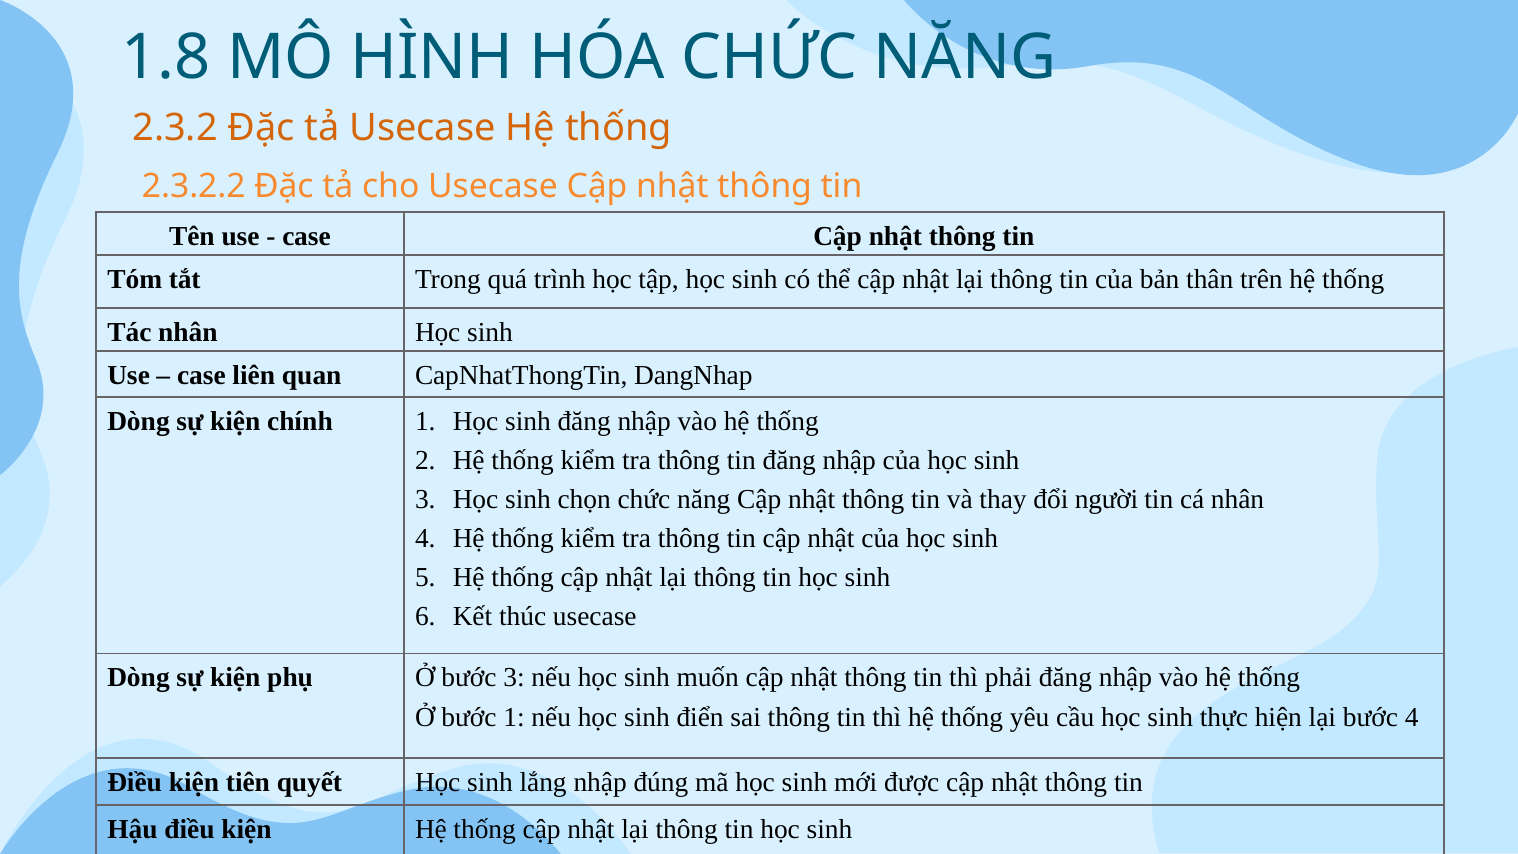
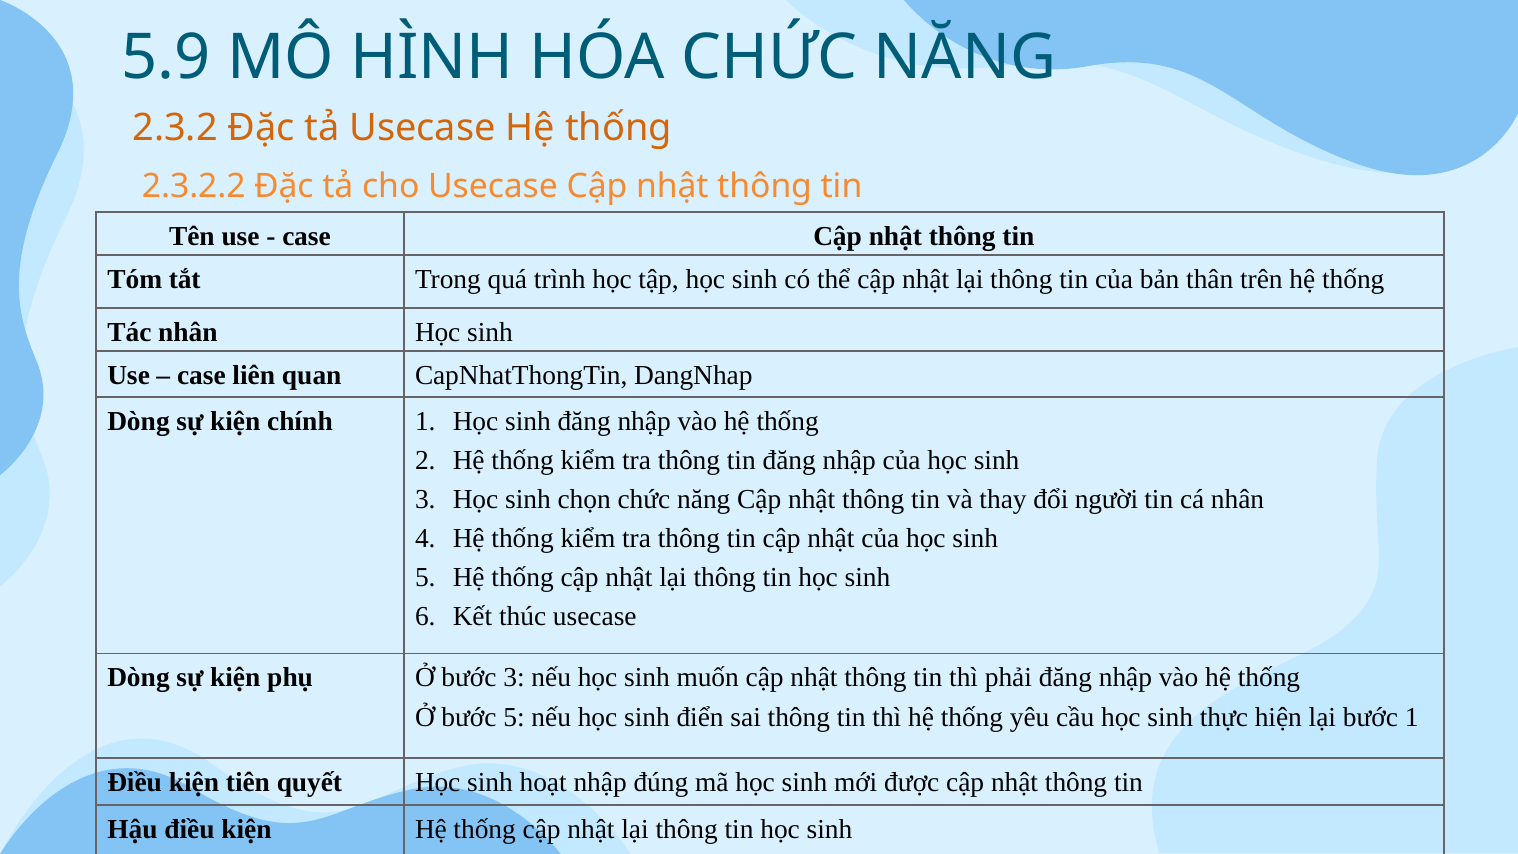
1.8: 1.8 -> 5.9
bước 1: 1 -> 5
bước 4: 4 -> 1
lắng: lắng -> hoạt
